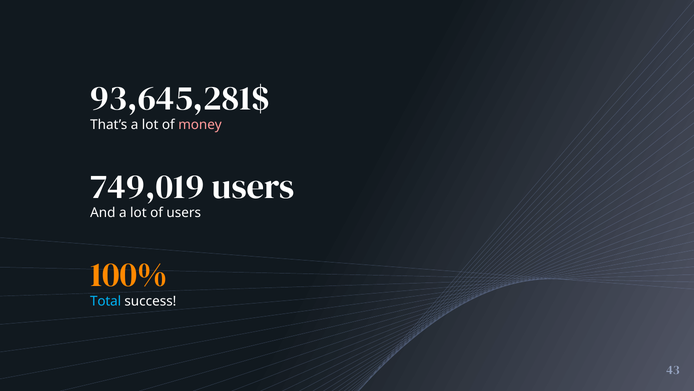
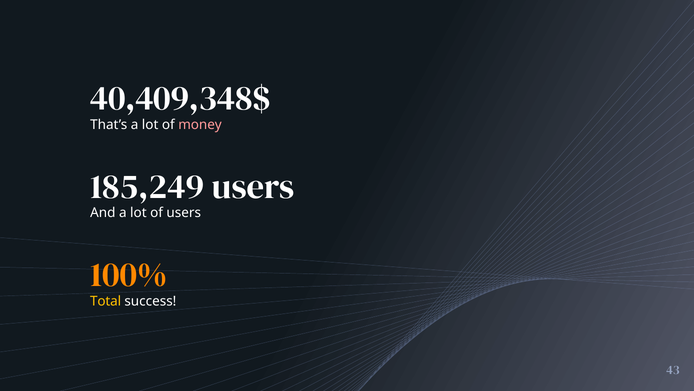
93,645,281$: 93,645,281$ -> 40,409,348$
749,019: 749,019 -> 185,249
Total colour: light blue -> yellow
